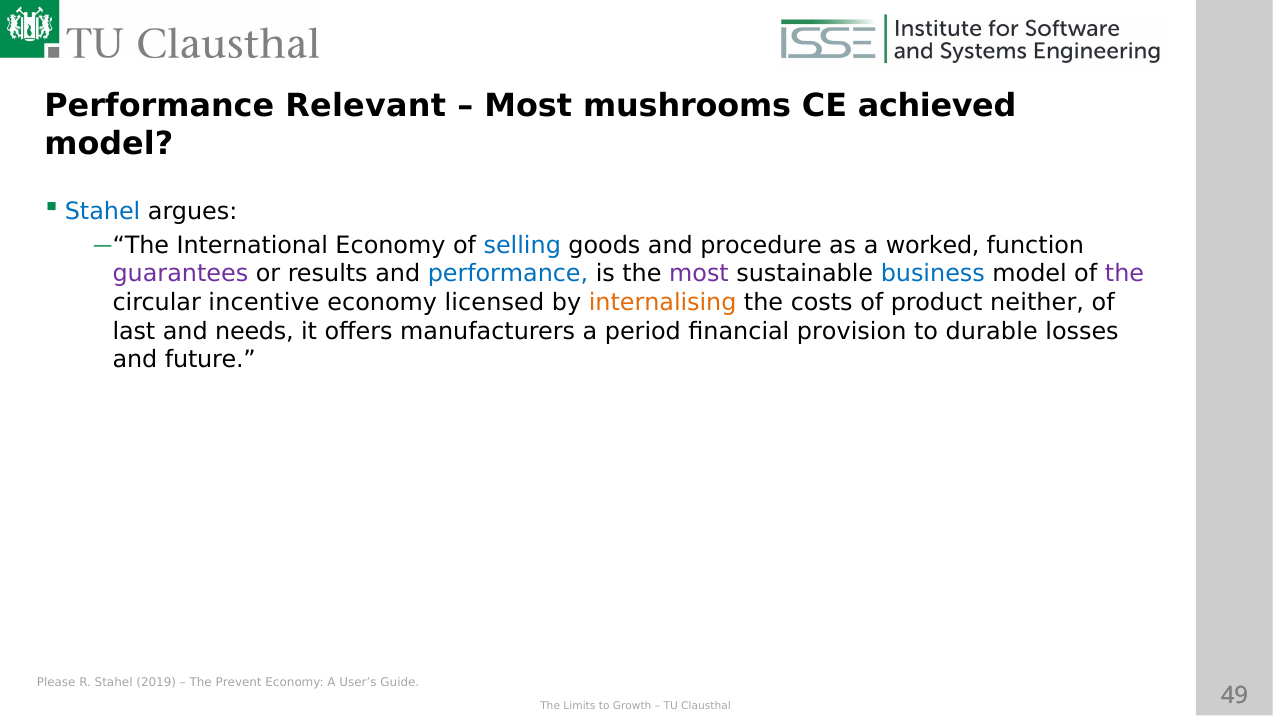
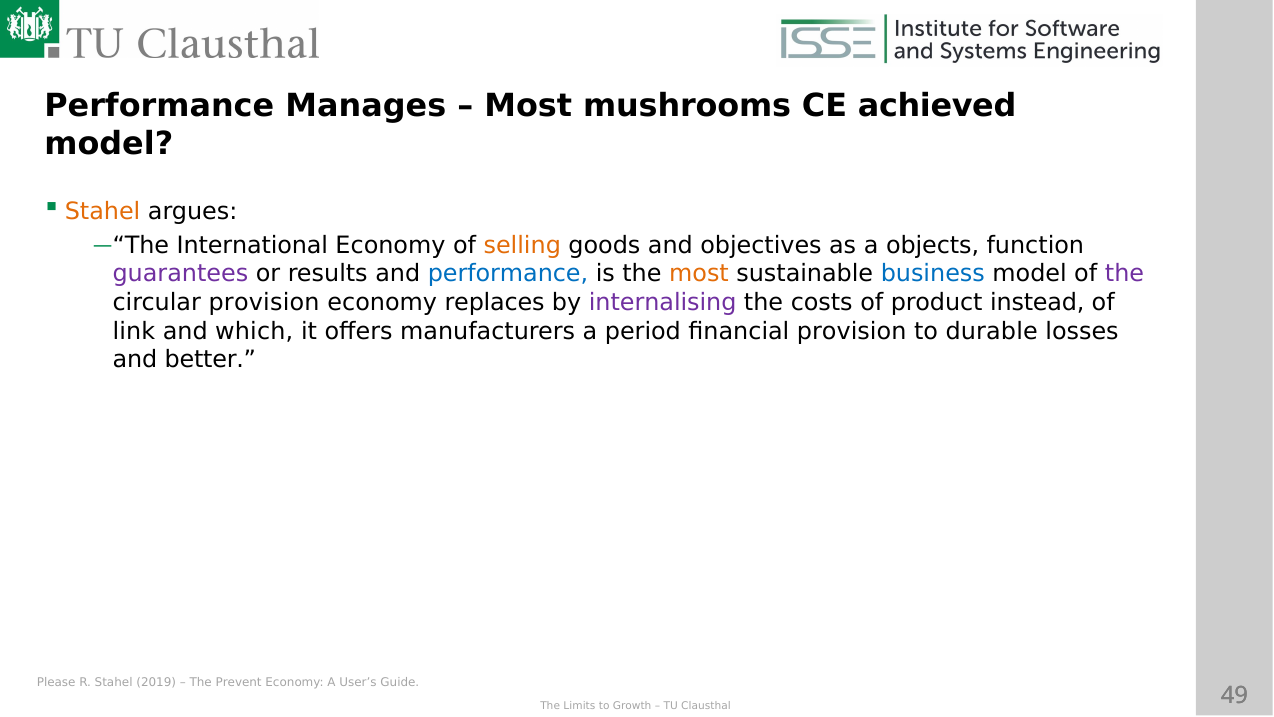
Relevant: Relevant -> Manages
Stahel at (103, 212) colour: blue -> orange
selling colour: blue -> orange
procedure: procedure -> objectives
worked: worked -> objects
most at (699, 274) colour: purple -> orange
circular incentive: incentive -> provision
licensed: licensed -> replaces
internalising colour: orange -> purple
neither: neither -> instead
last: last -> link
needs: needs -> which
future: future -> better
